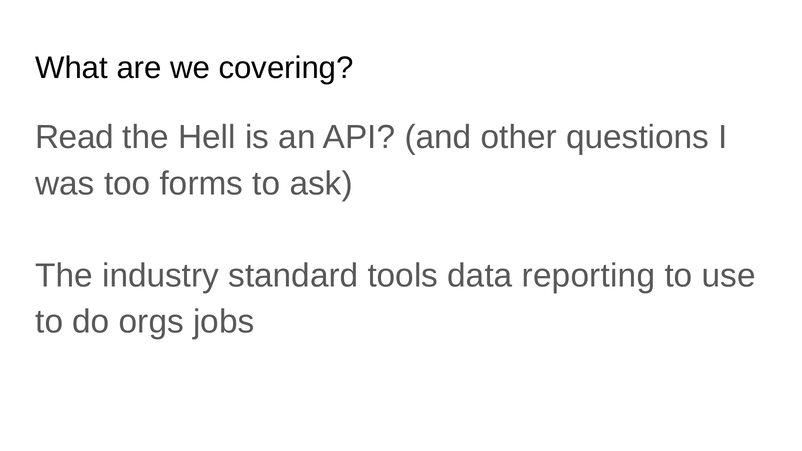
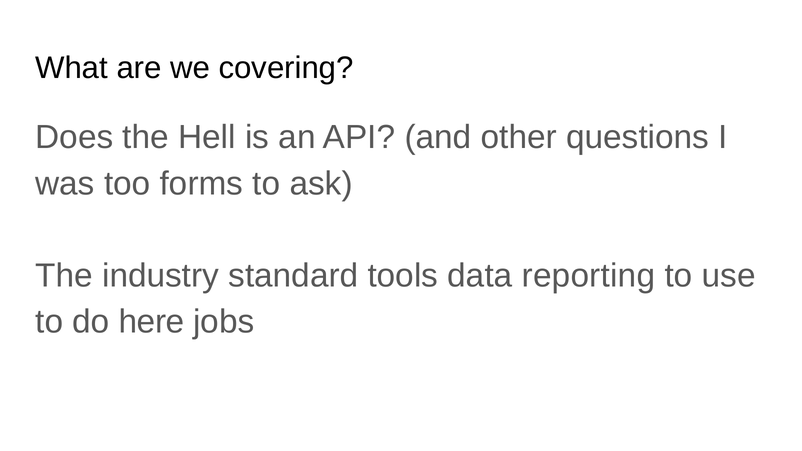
Read: Read -> Does
orgs: orgs -> here
